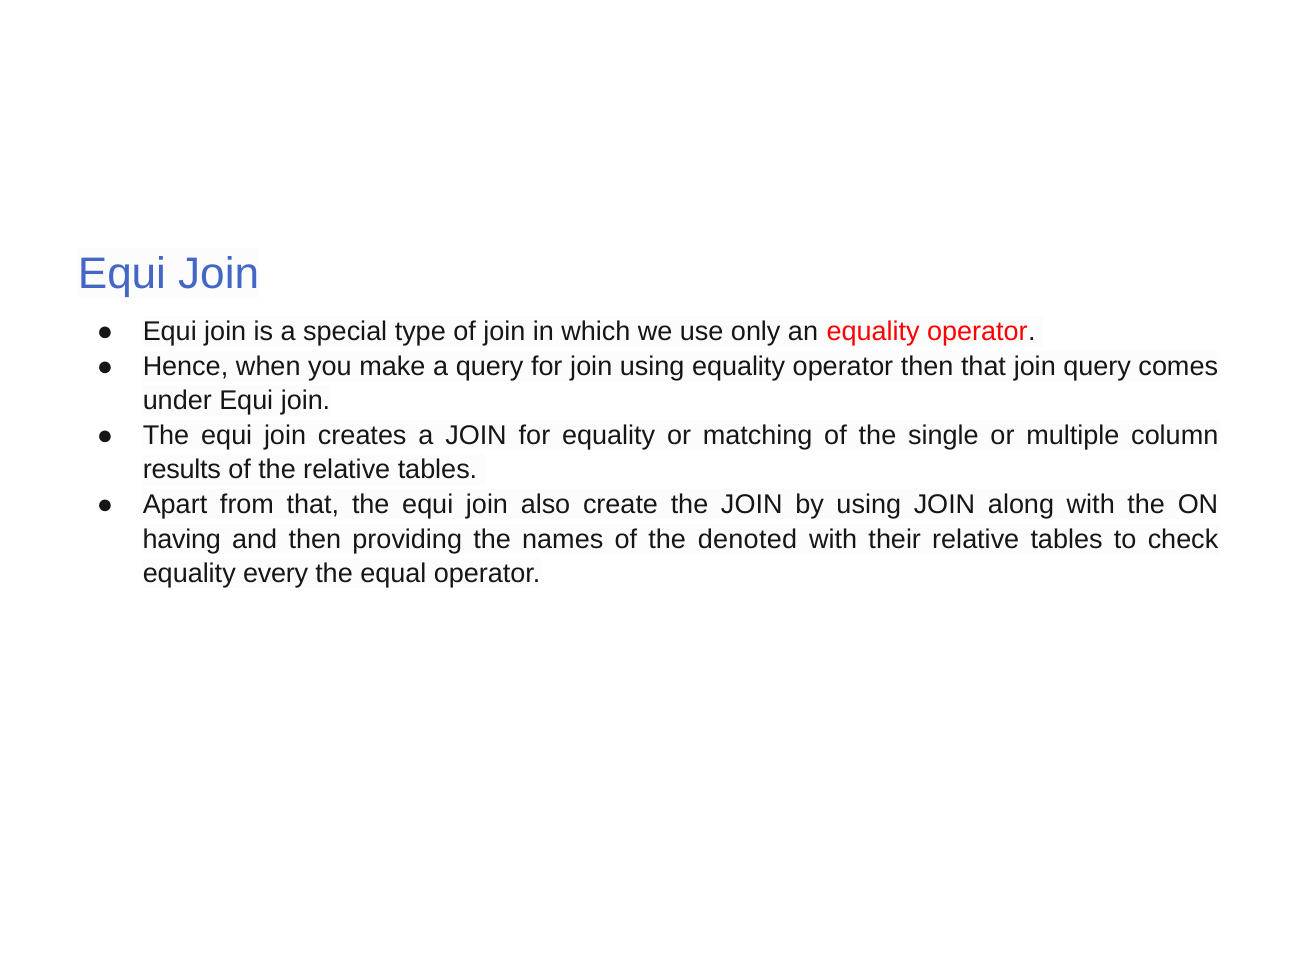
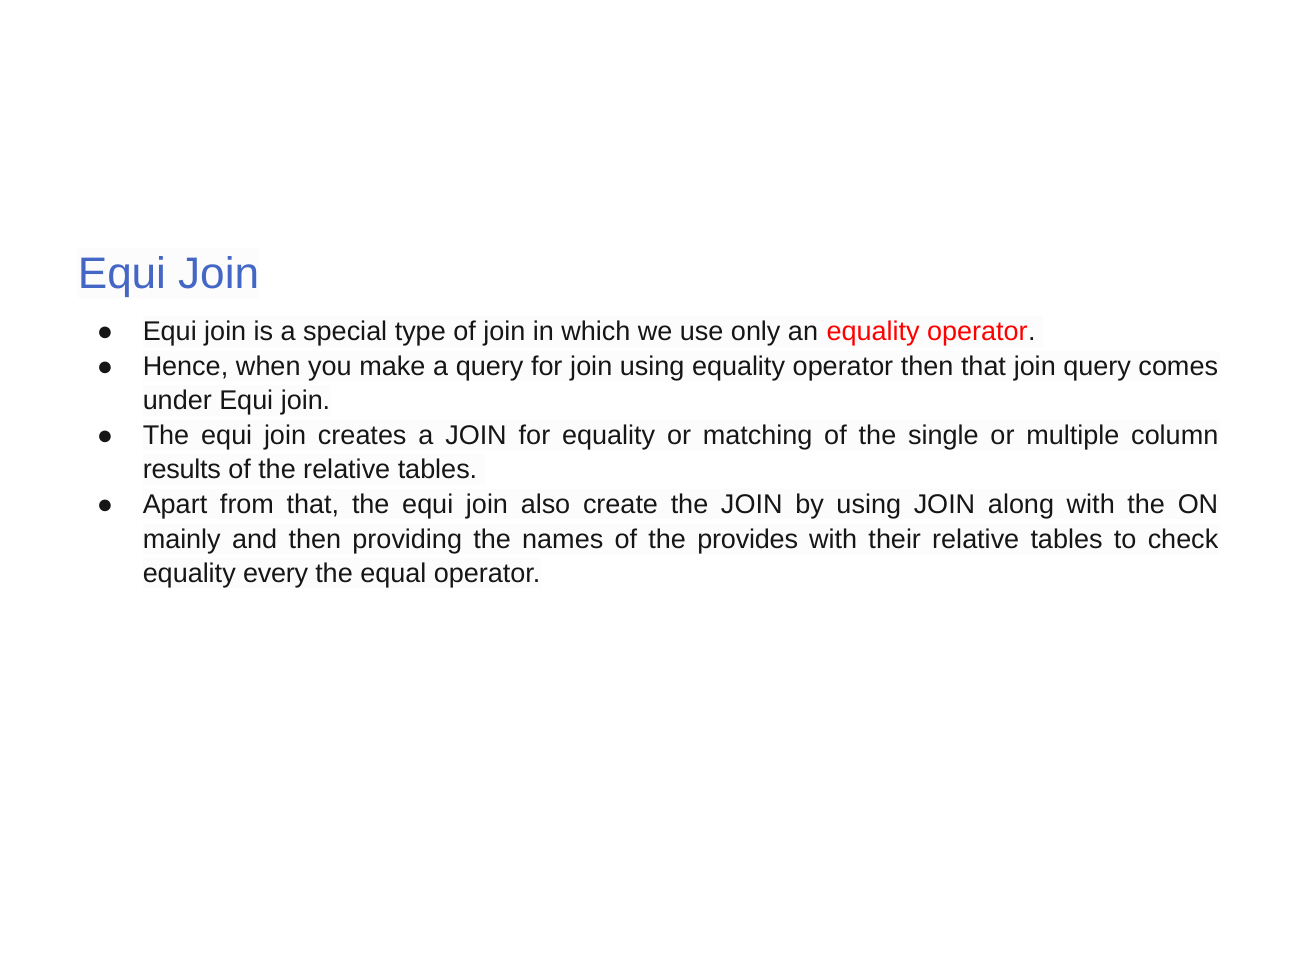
having: having -> mainly
denoted: denoted -> provides
